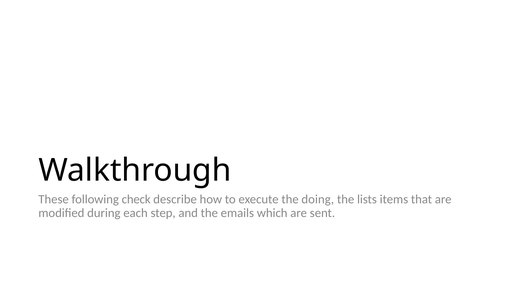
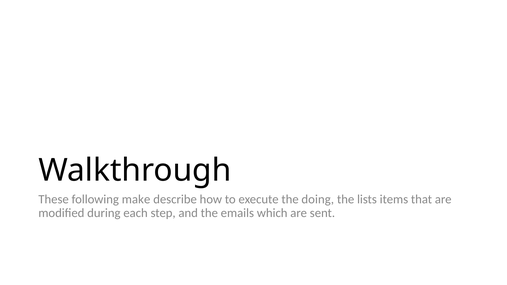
check: check -> make
